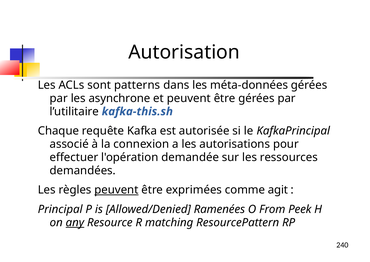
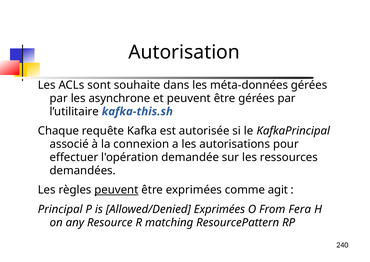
patterns: patterns -> souhaite
Allowed/Denied Ramenées: Ramenées -> Exprimées
Peek: Peek -> Fera
any underline: present -> none
